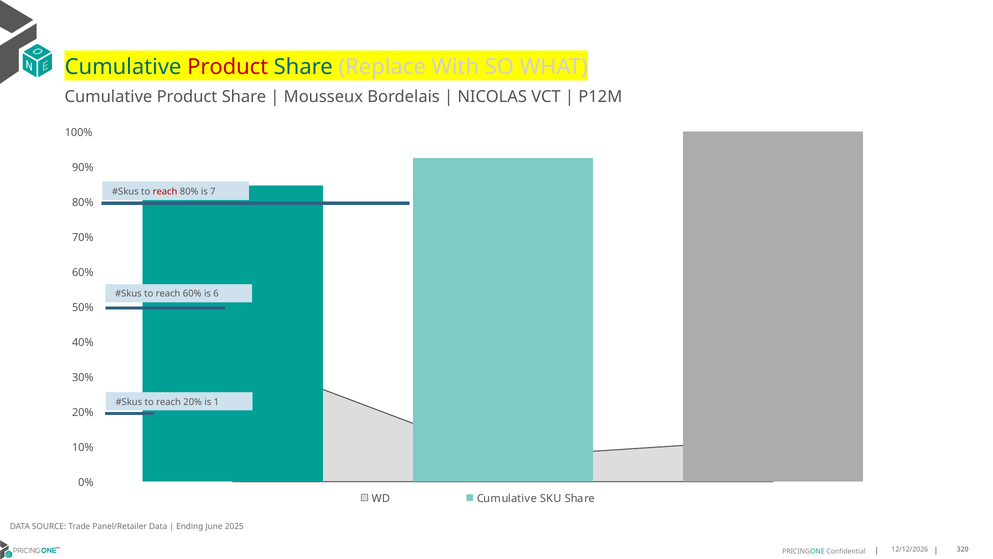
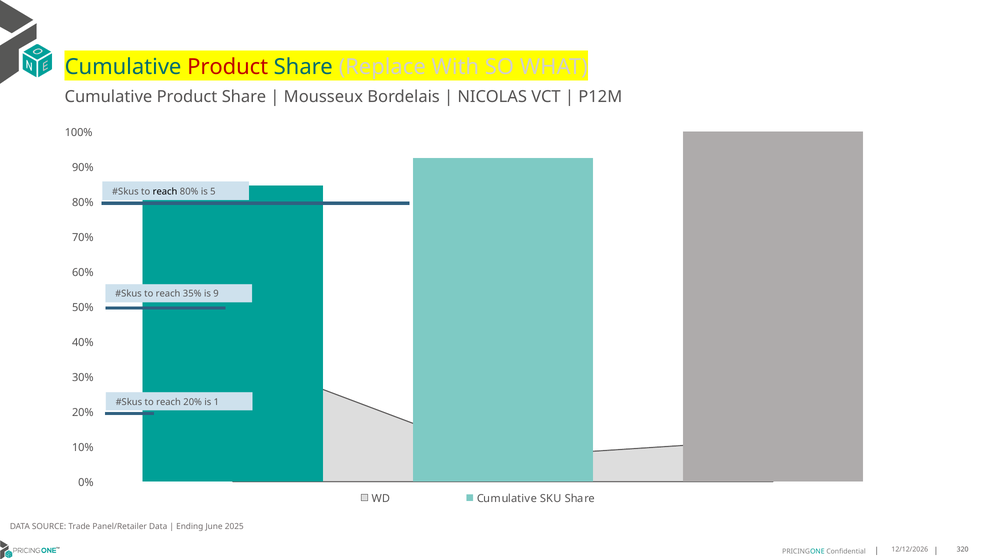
reach at (165, 191) colour: red -> black
7: 7 -> 5
reach 60%: 60% -> 35%
6: 6 -> 9
